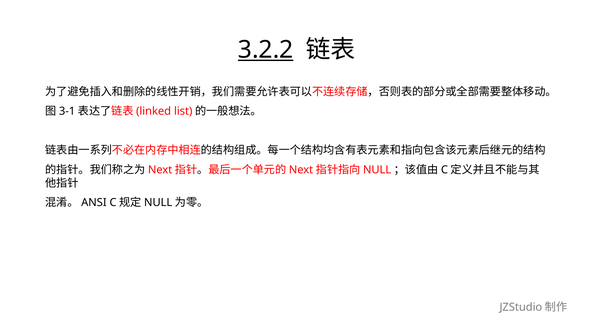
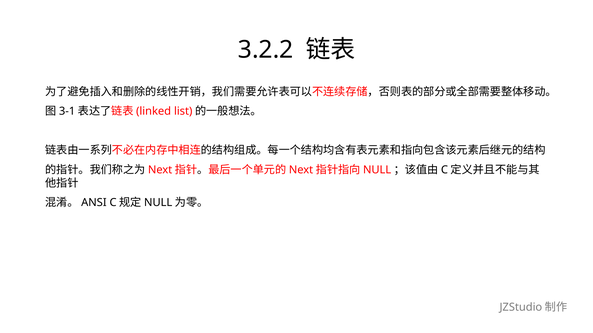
3.2.2 underline: present -> none
